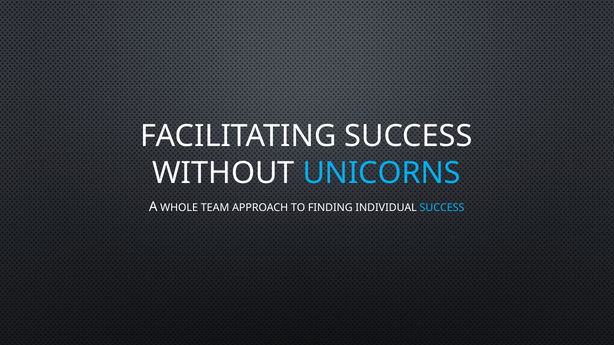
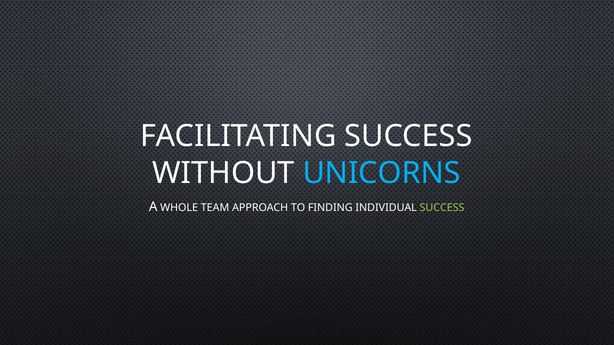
SUCCESS at (442, 208) colour: light blue -> light green
